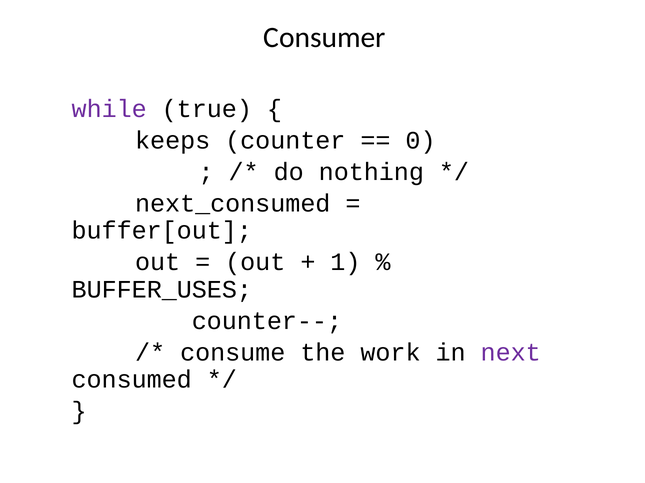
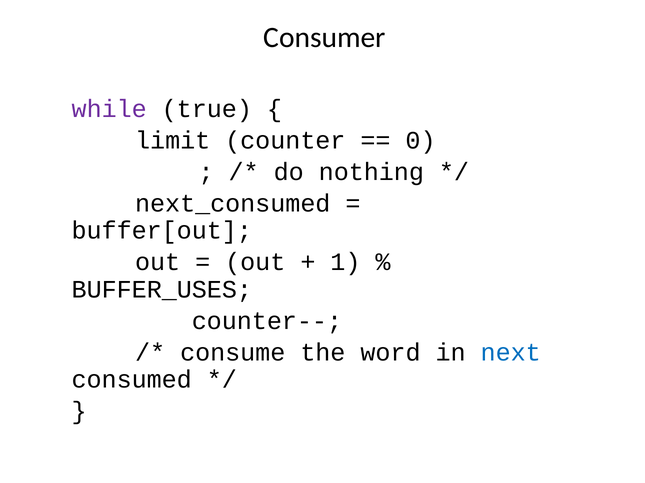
keeps: keeps -> limit
work: work -> word
next colour: purple -> blue
